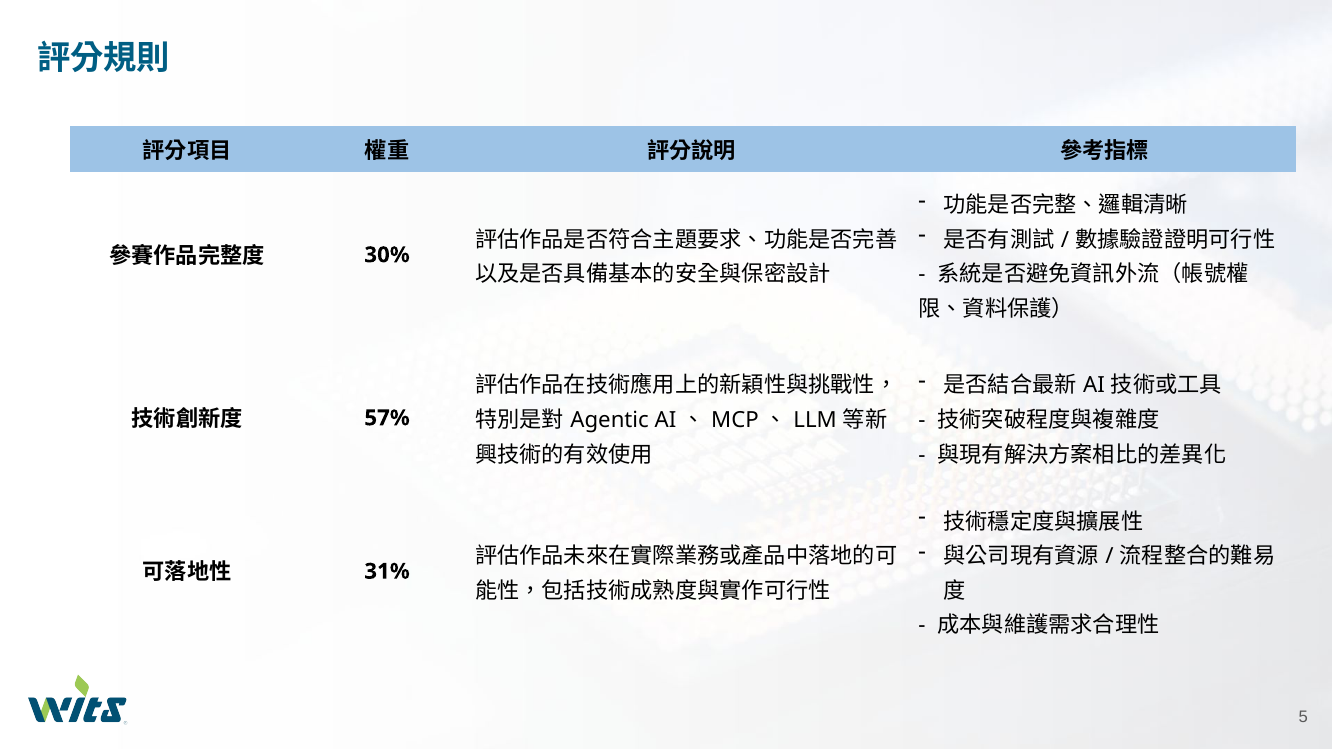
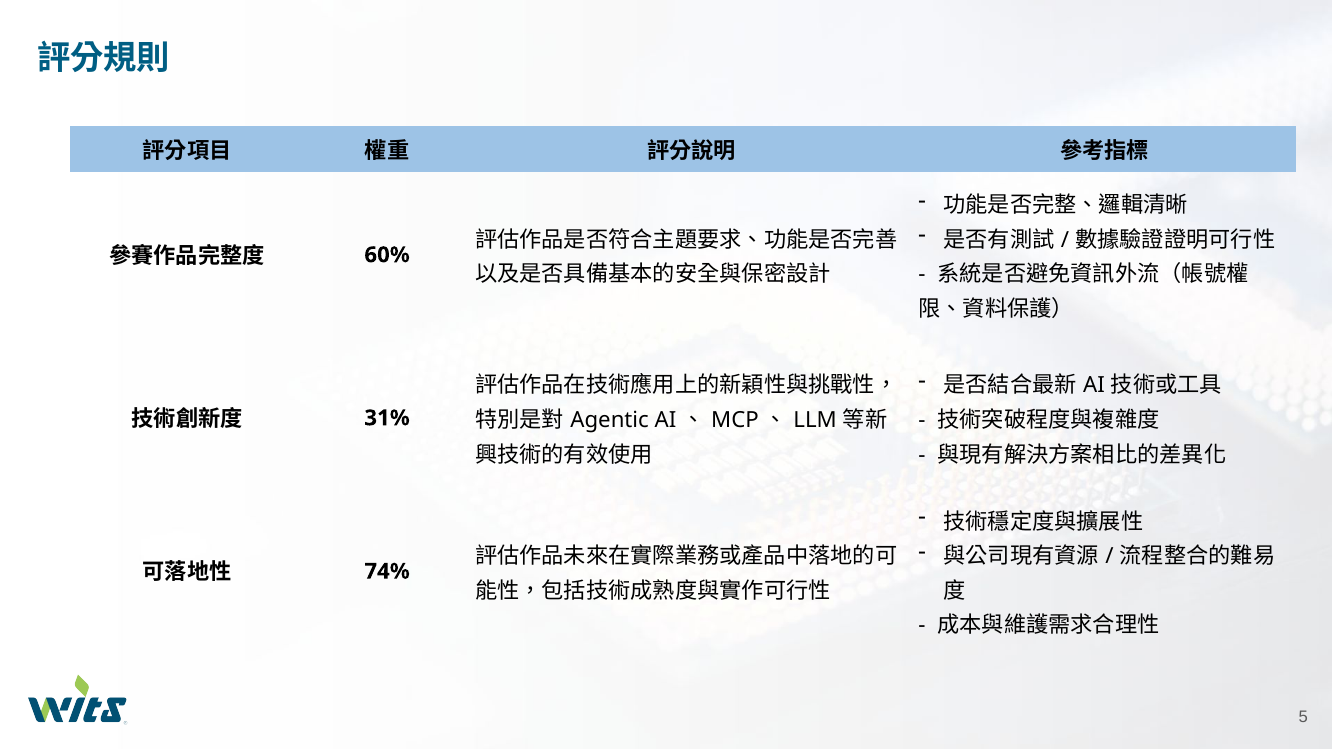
30%: 30% -> 60%
57%: 57% -> 31%
31%: 31% -> 74%
